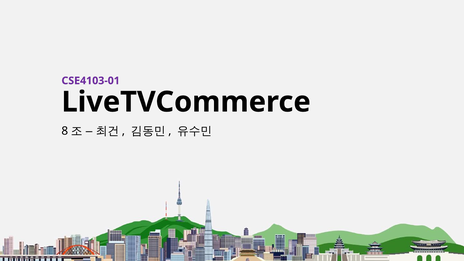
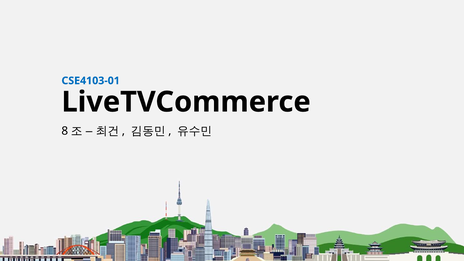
CSE4103-01 colour: purple -> blue
